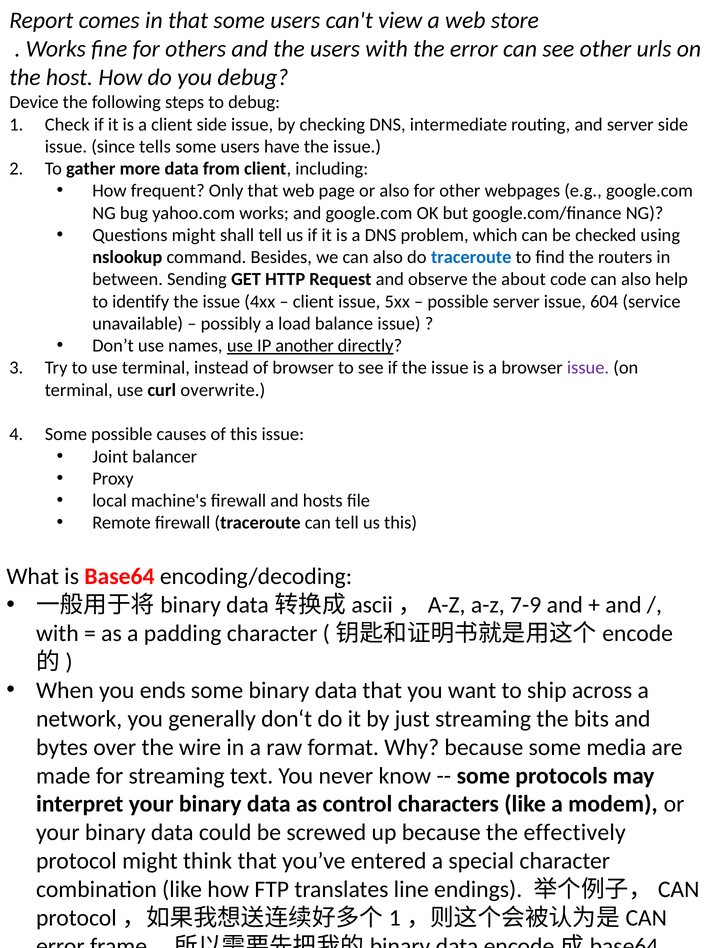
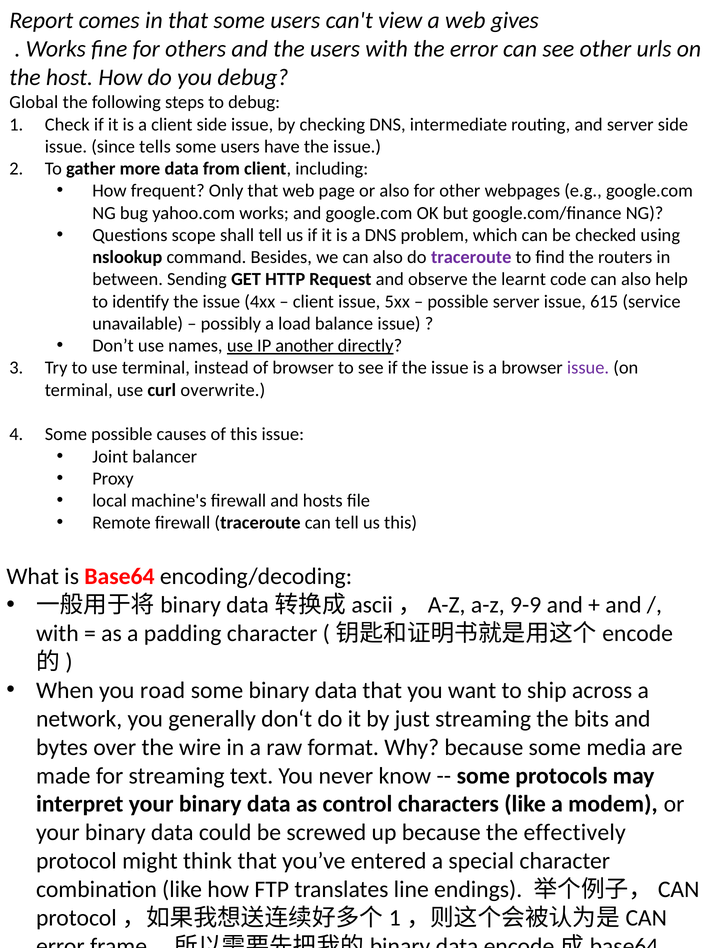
store: store -> gives
Device: Device -> Global
Questions might: might -> scope
traceroute at (471, 257) colour: blue -> purple
about: about -> learnt
604: 604 -> 615
7-9: 7-9 -> 9-9
ends: ends -> road
